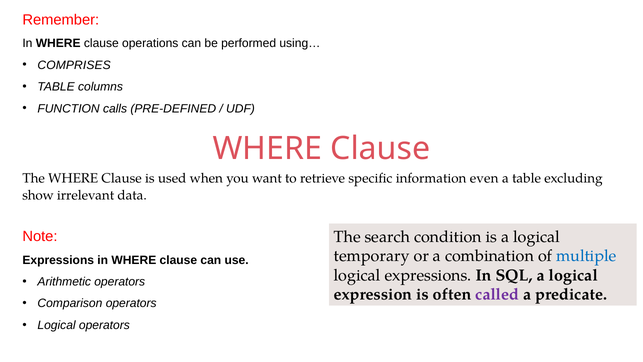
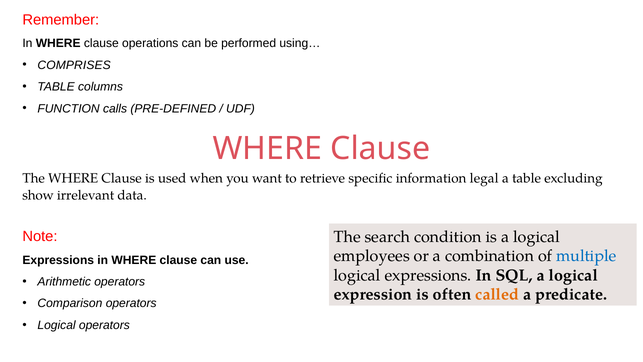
even: even -> legal
temporary: temporary -> employees
called colour: purple -> orange
